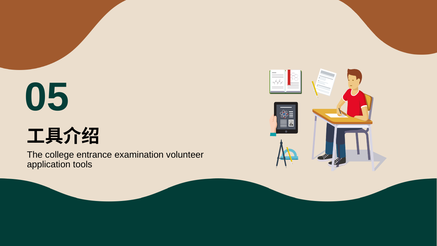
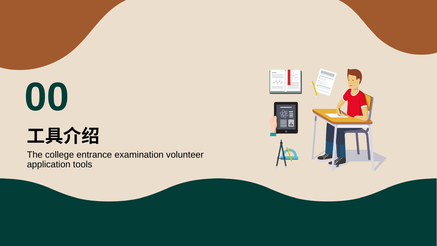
0 5: 5 -> 0
